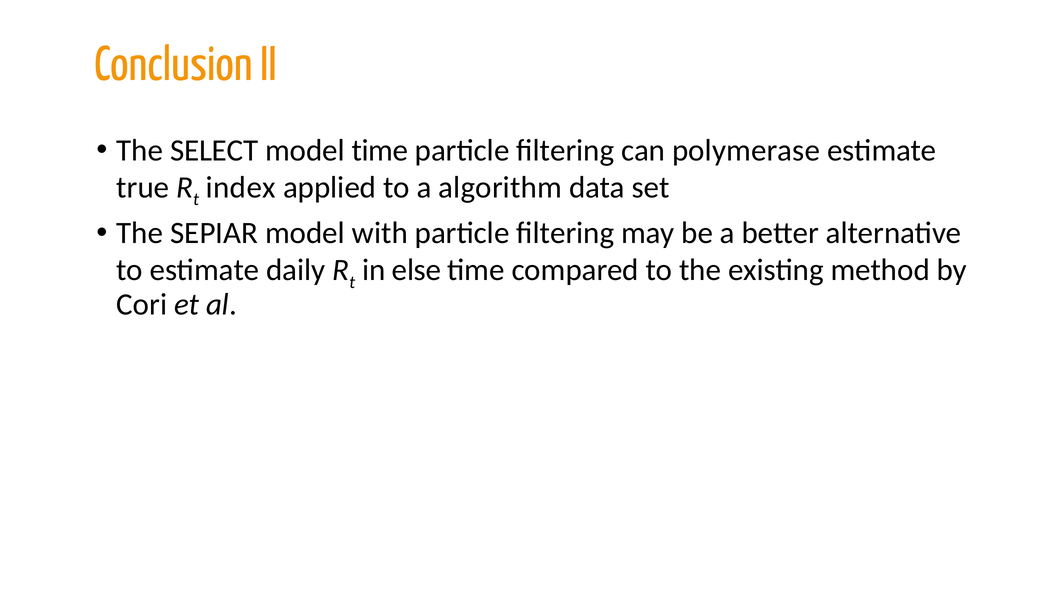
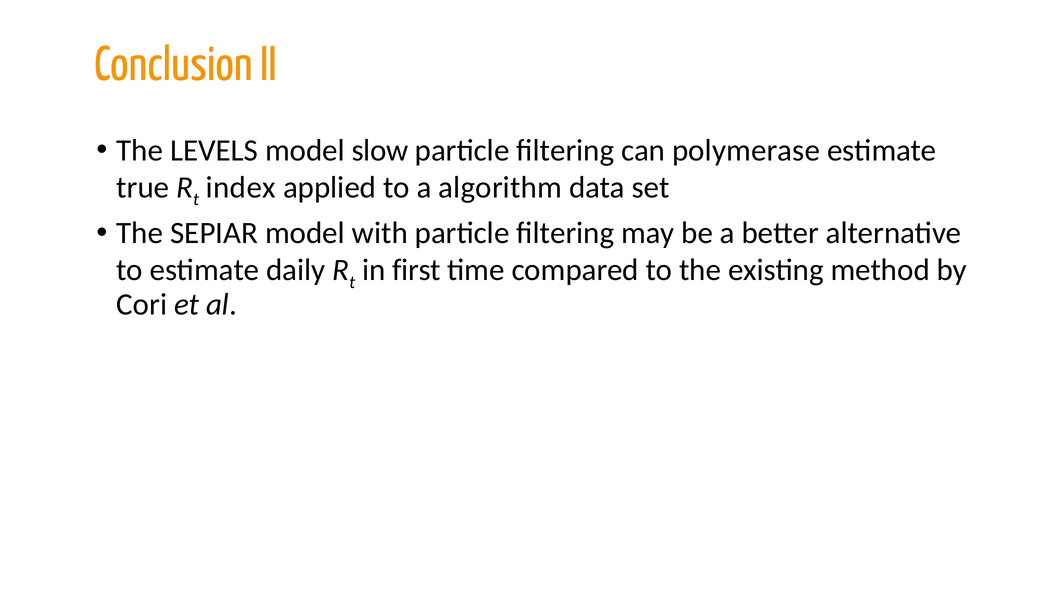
SELECT: SELECT -> LEVELS
model time: time -> slow
else: else -> first
